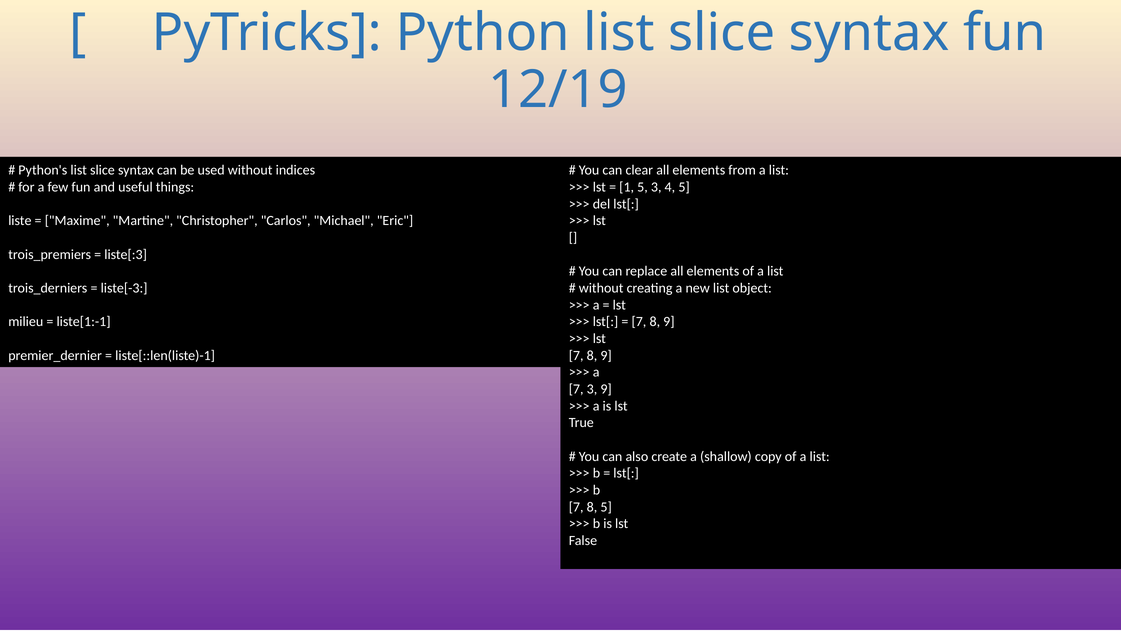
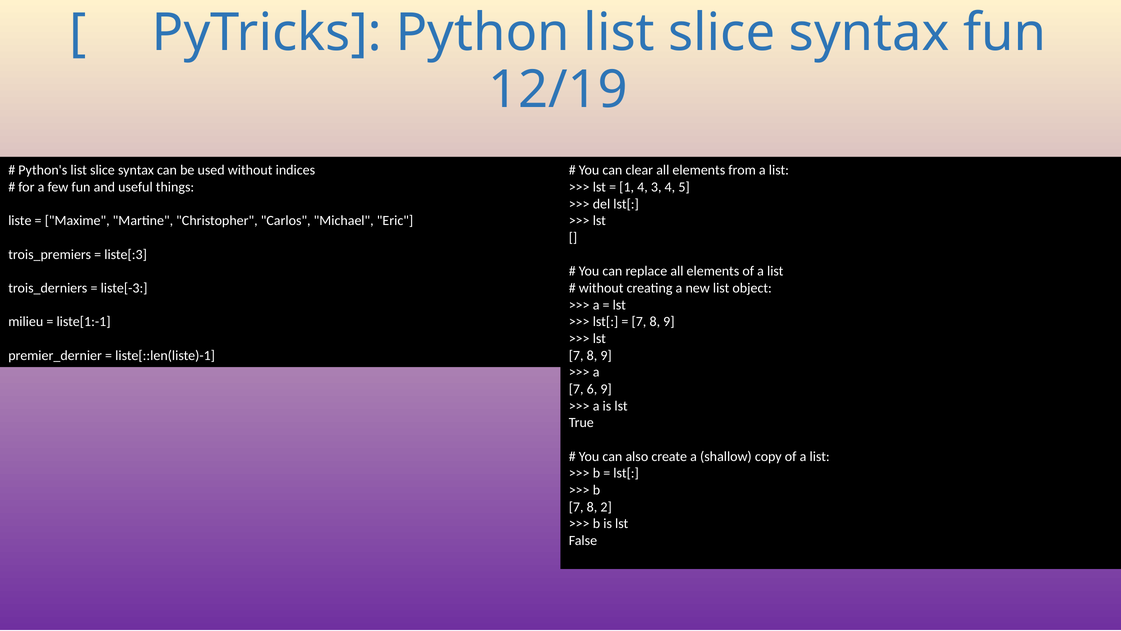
1 5: 5 -> 4
7 3: 3 -> 6
8 5: 5 -> 2
